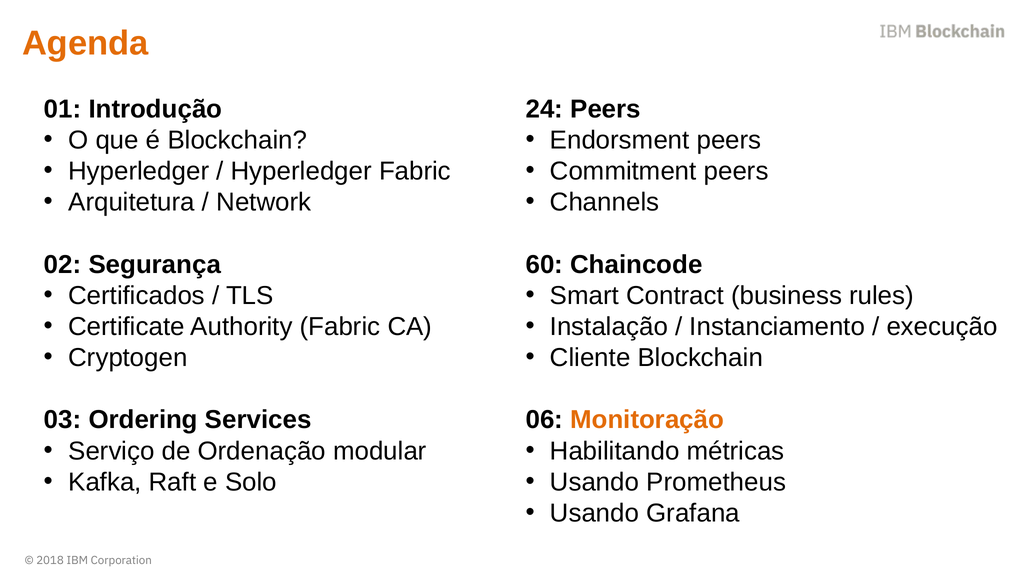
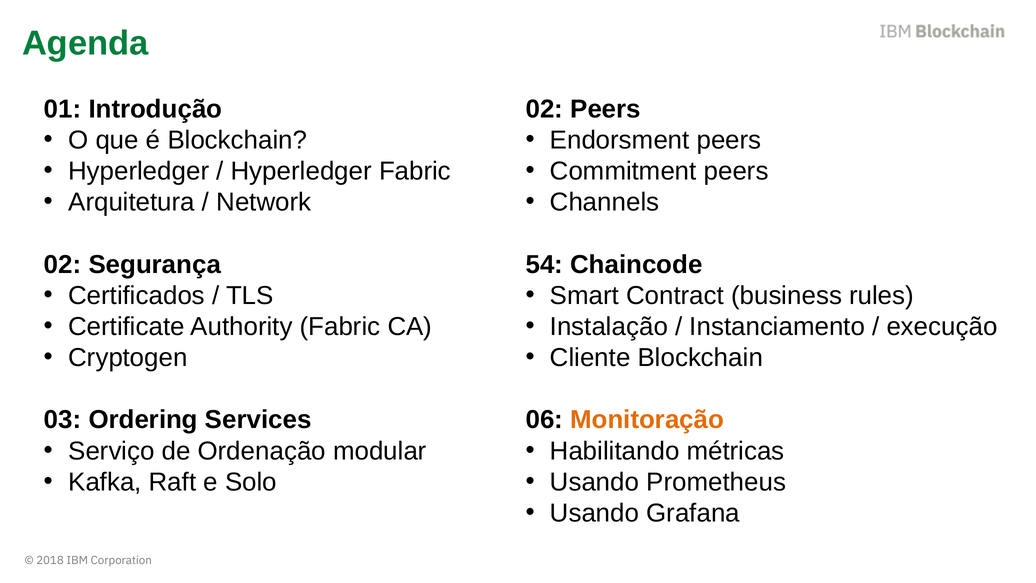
Agenda colour: orange -> green
24 at (544, 109): 24 -> 02
60: 60 -> 54
